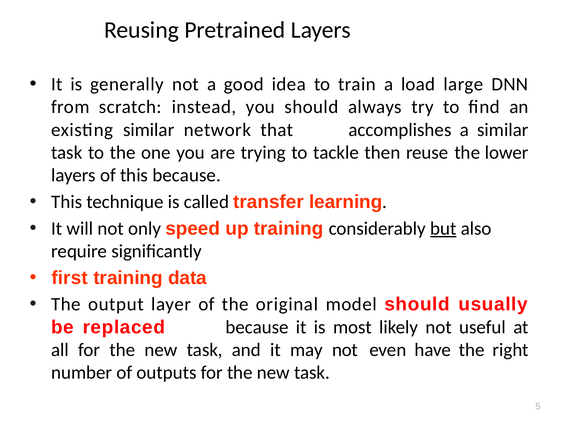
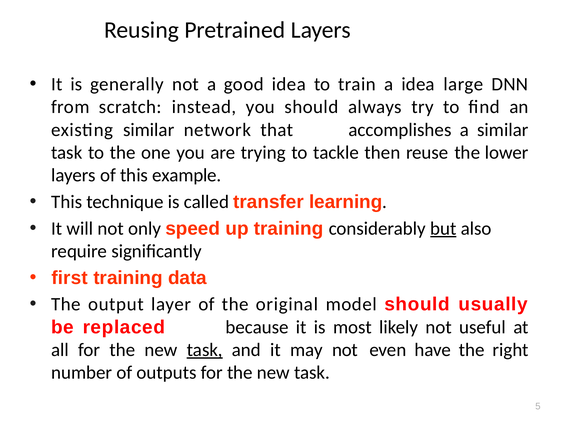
a load: load -> idea
this because: because -> example
task at (205, 350) underline: none -> present
